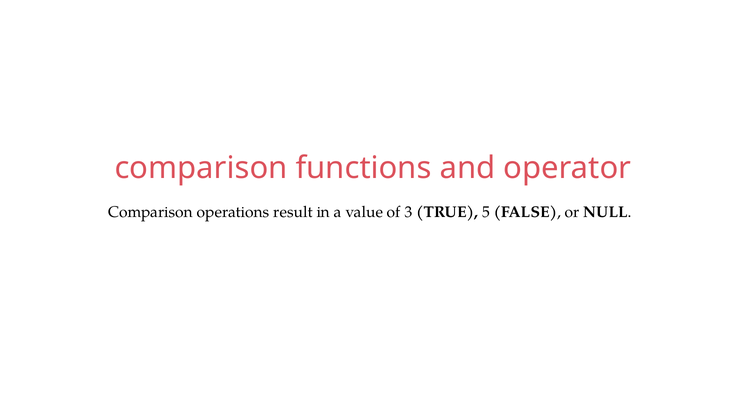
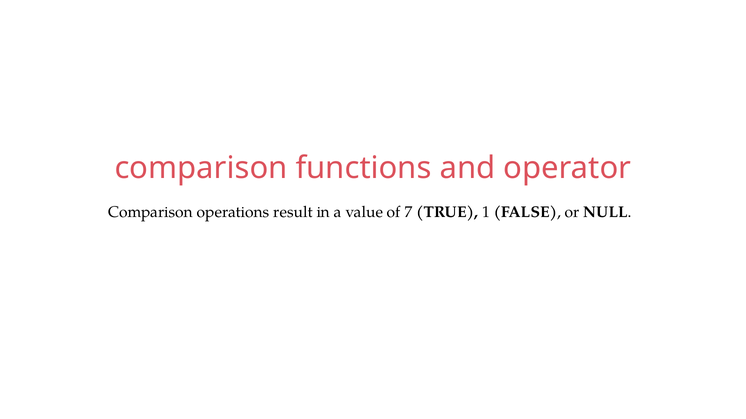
3: 3 -> 7
5: 5 -> 1
